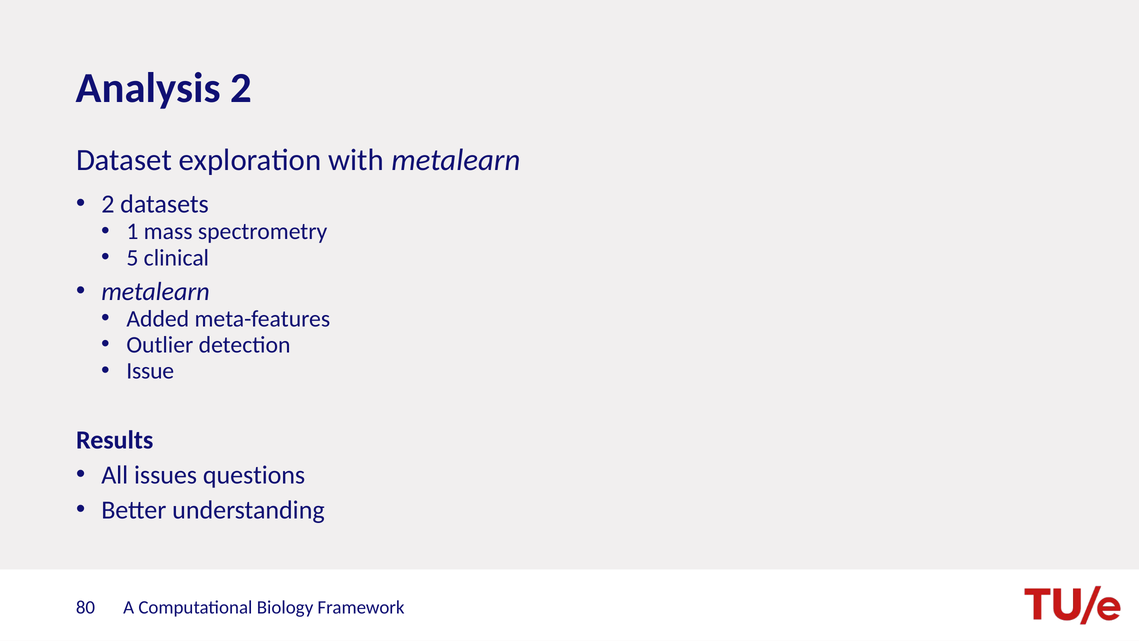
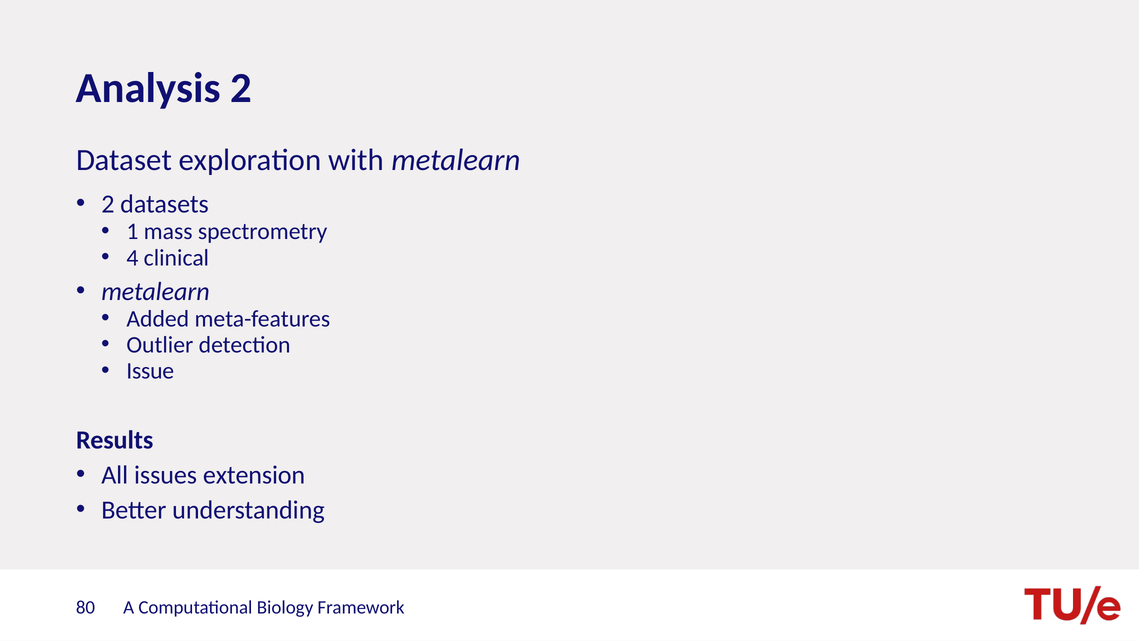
5: 5 -> 4
questions: questions -> extension
